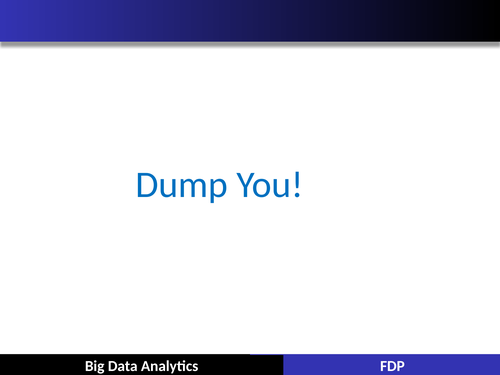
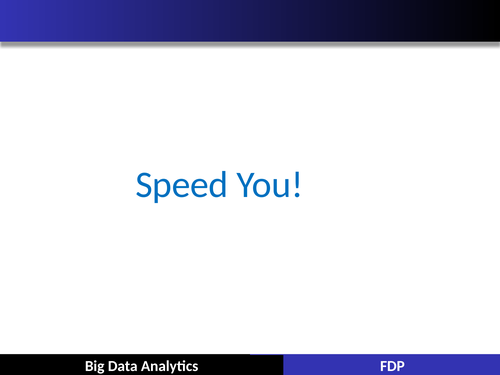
Dump: Dump -> Speed
